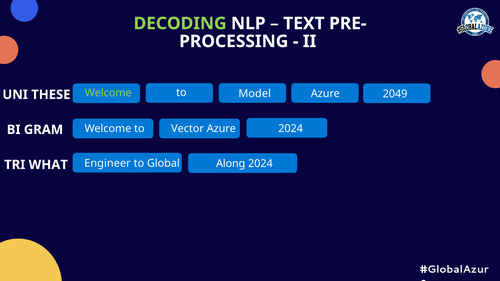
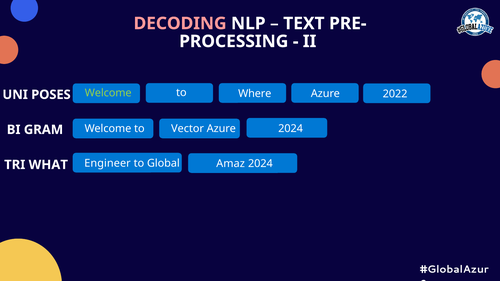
DECODING colour: light green -> pink
Model: Model -> Where
2049: 2049 -> 2022
THESE: THESE -> POSES
Along: Along -> Amaz
